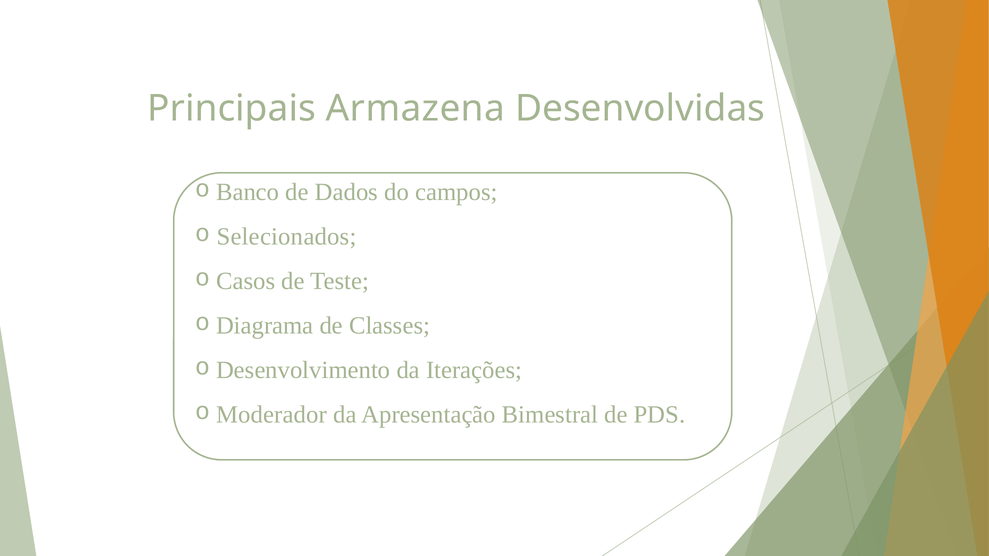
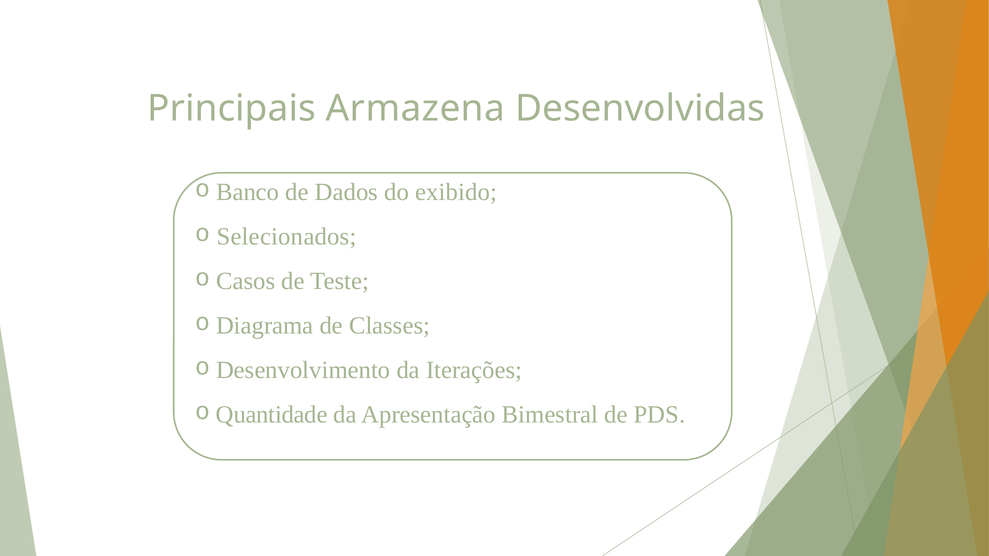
campos: campos -> exibido
Moderador: Moderador -> Quantidade
